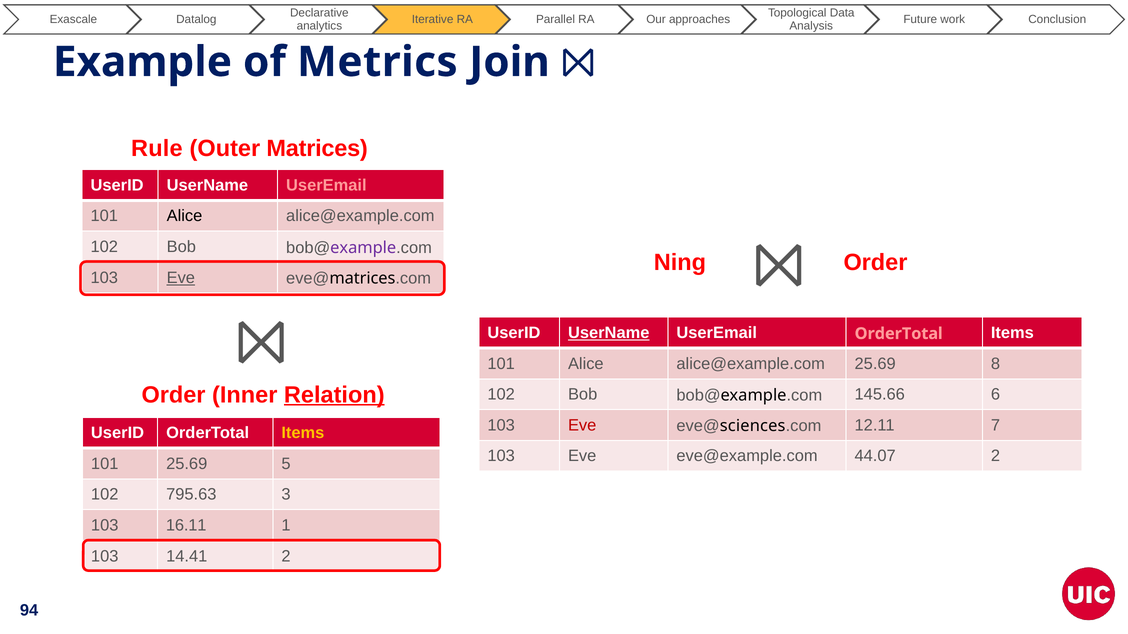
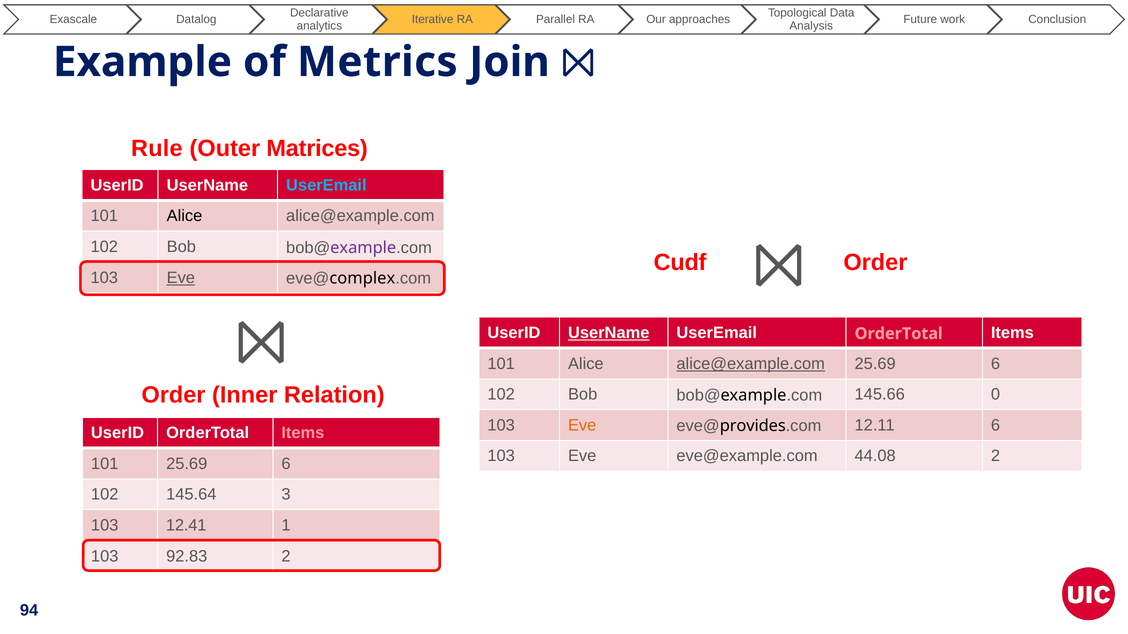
UserEmail at (326, 185) colour: pink -> light blue
Ning: Ning -> Cudf
matrices at (362, 279): matrices -> complex
alice@example.com at (751, 364) underline: none -> present
8 at (995, 364): 8 -> 6
Relation underline: present -> none
6: 6 -> 0
Eve at (582, 426) colour: red -> orange
sciences: sciences -> provides
12.11 7: 7 -> 6
Items at (303, 433) colour: yellow -> pink
44.07: 44.07 -> 44.08
101 25.69 5: 5 -> 6
795.63: 795.63 -> 145.64
16.11: 16.11 -> 12.41
14.41: 14.41 -> 92.83
